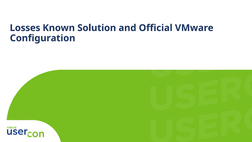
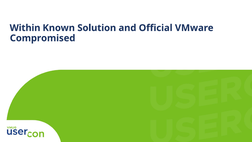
Losses: Losses -> Within
Configuration: Configuration -> Compromised
